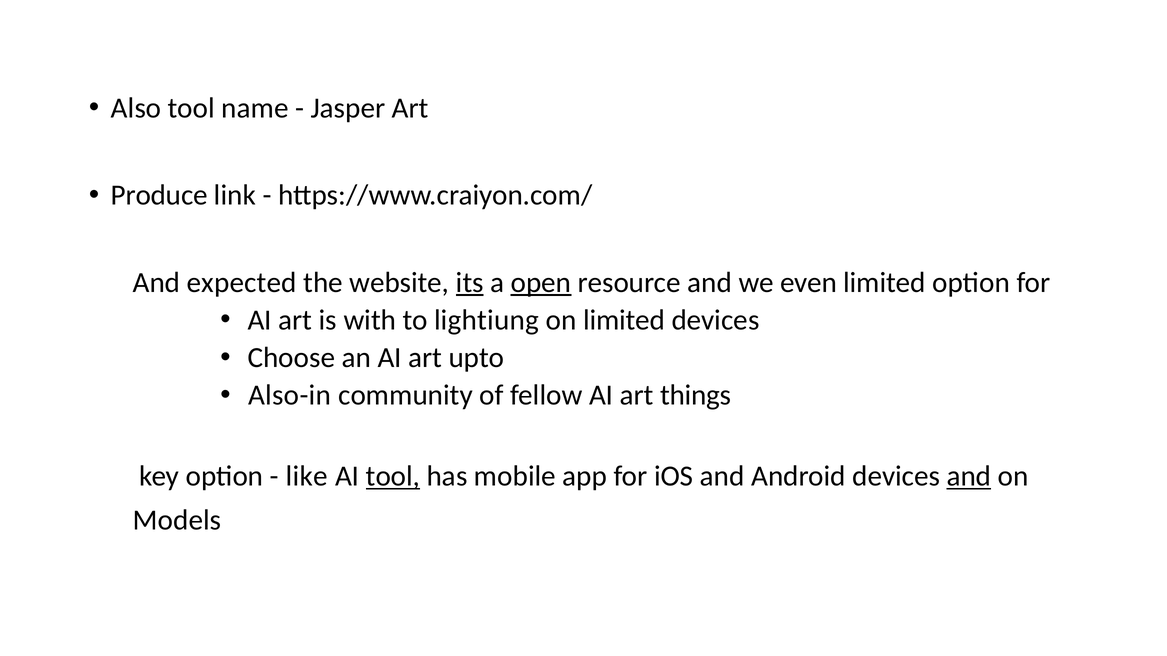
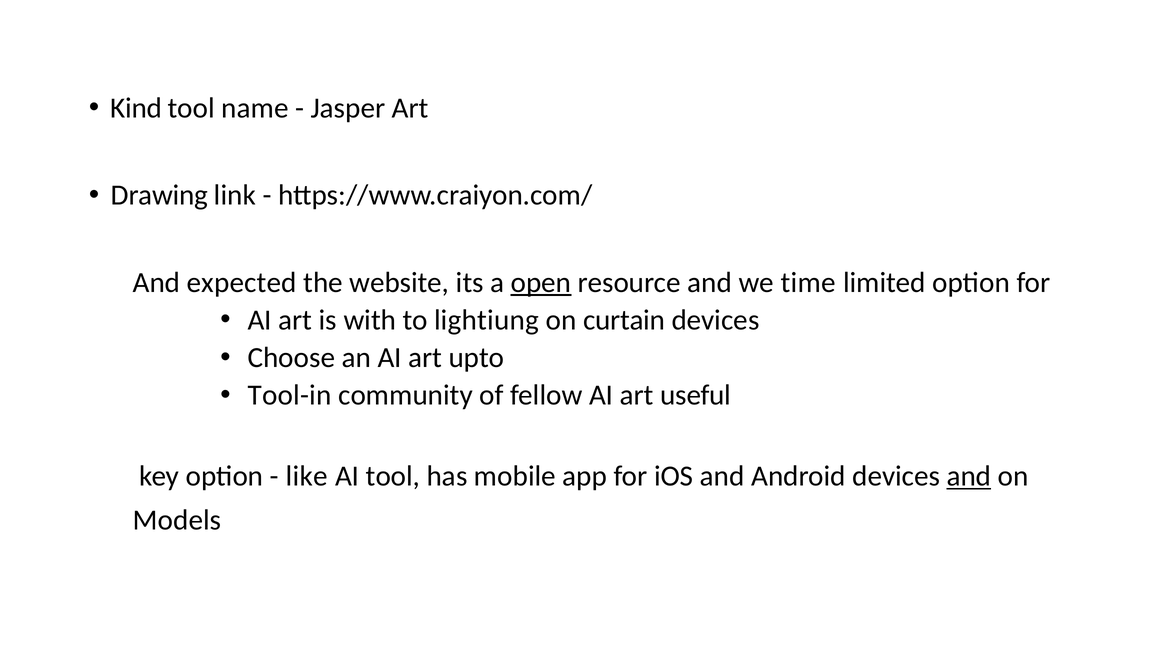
Also: Also -> Kind
Produce: Produce -> Drawing
its underline: present -> none
even: even -> time
on limited: limited -> curtain
Also-in: Also-in -> Tool-in
things: things -> useful
tool at (393, 477) underline: present -> none
